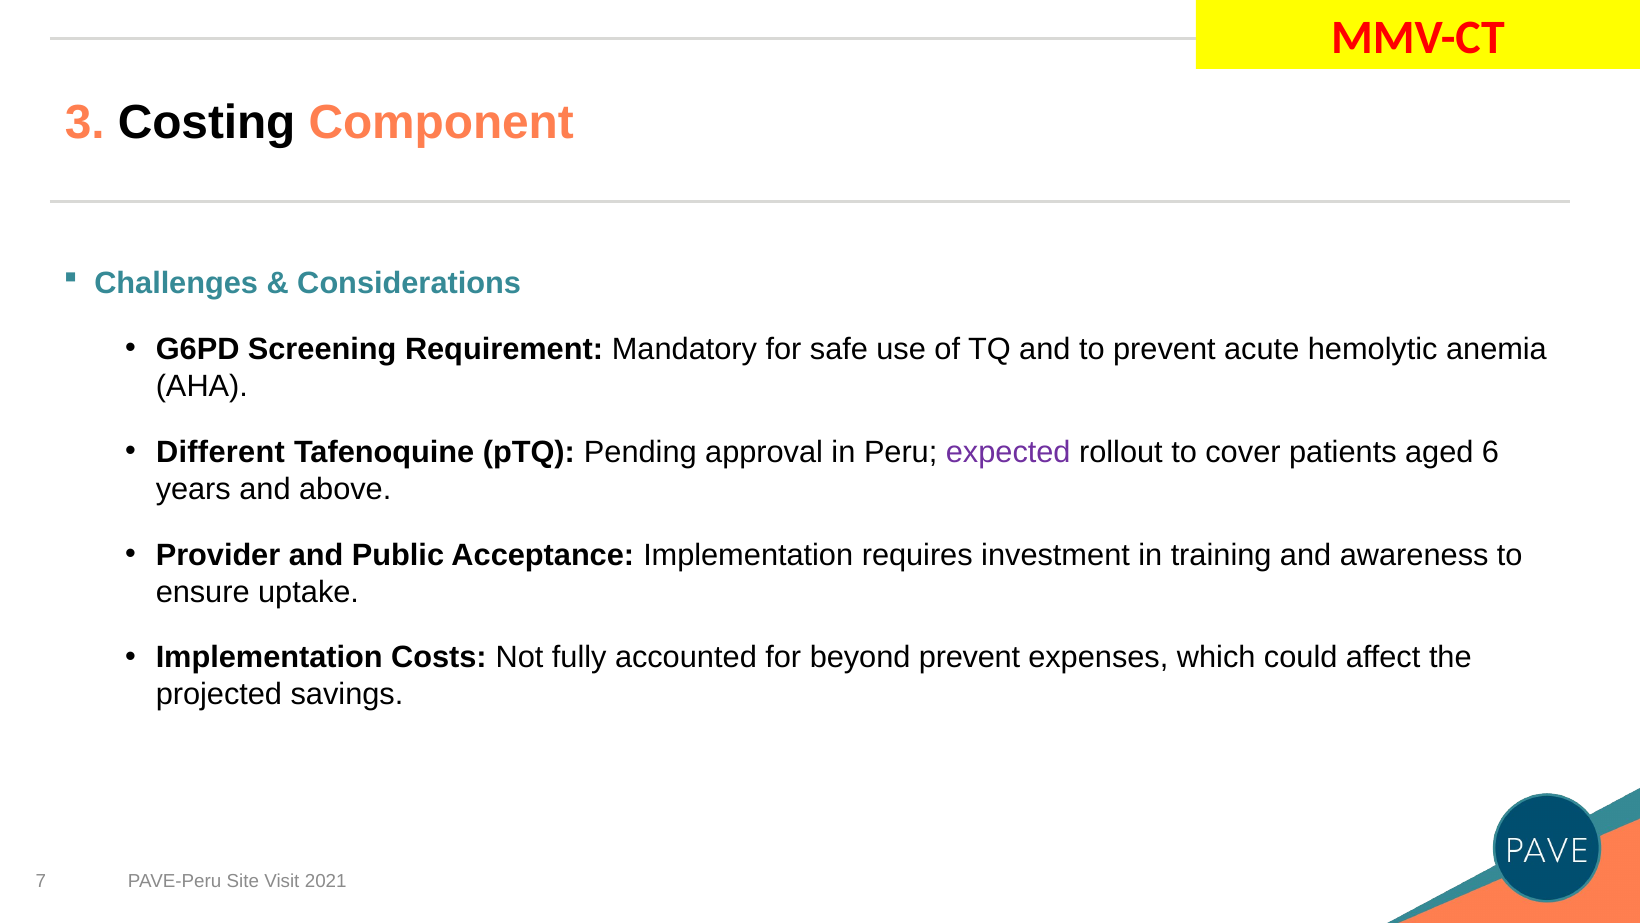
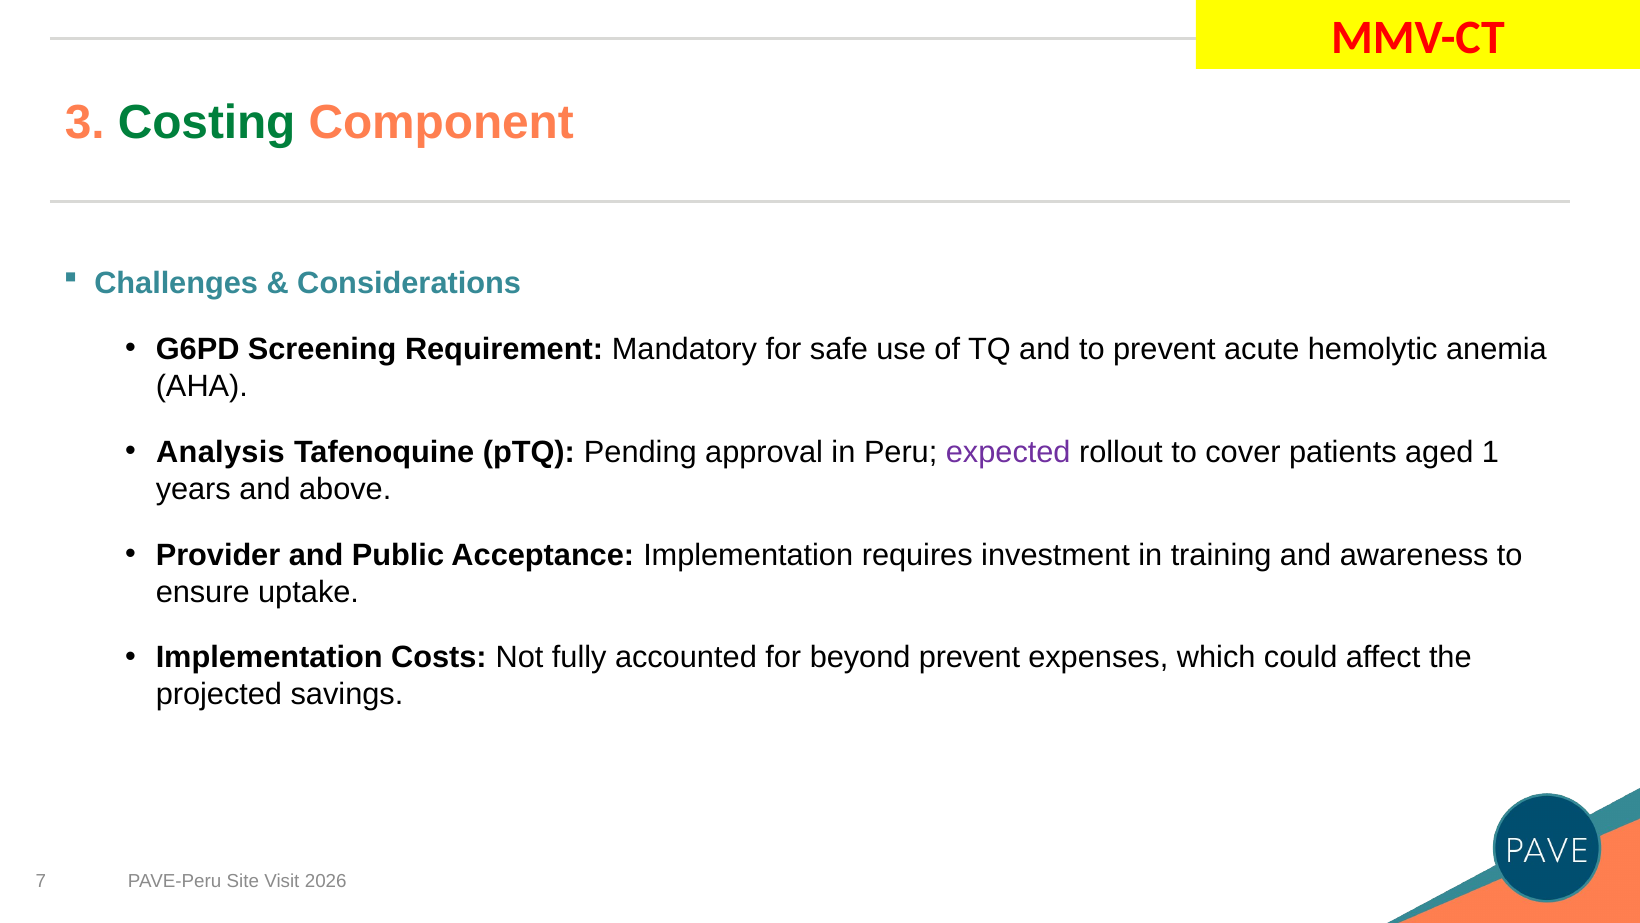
Costing colour: black -> green
Different: Different -> Analysis
6: 6 -> 1
2021: 2021 -> 2026
